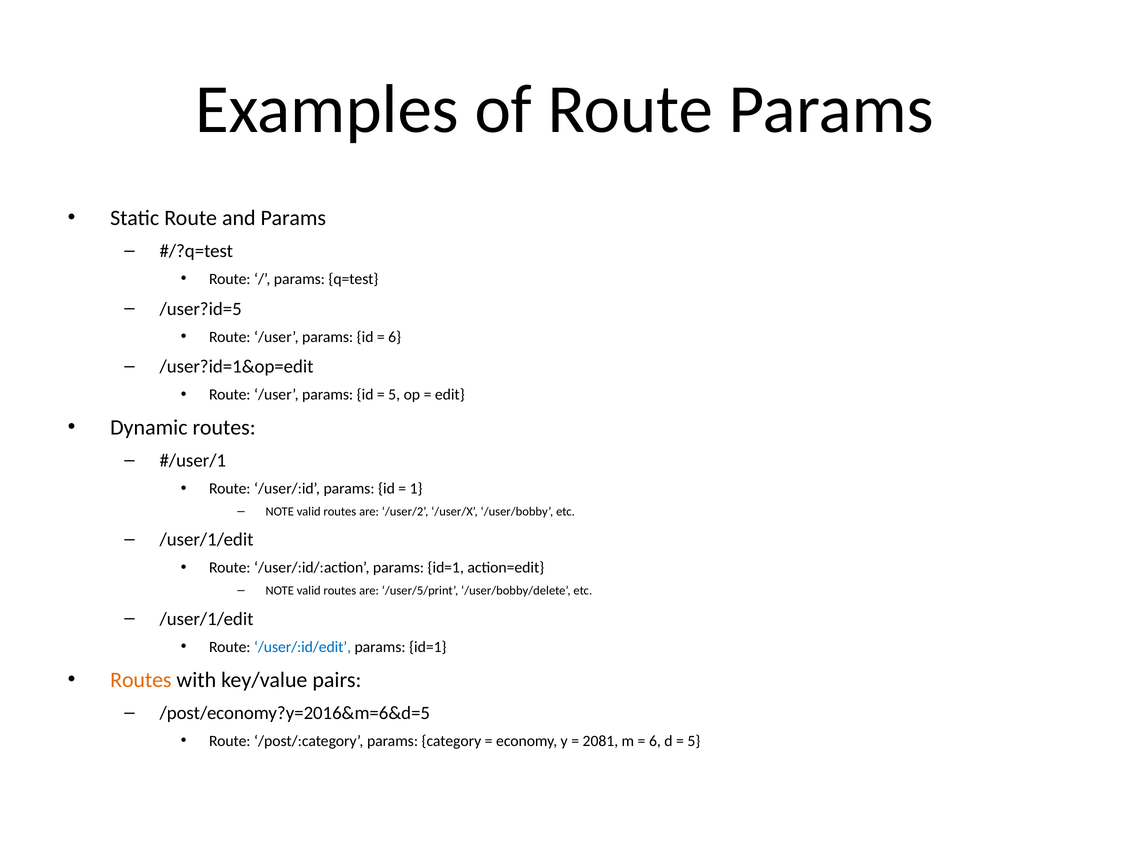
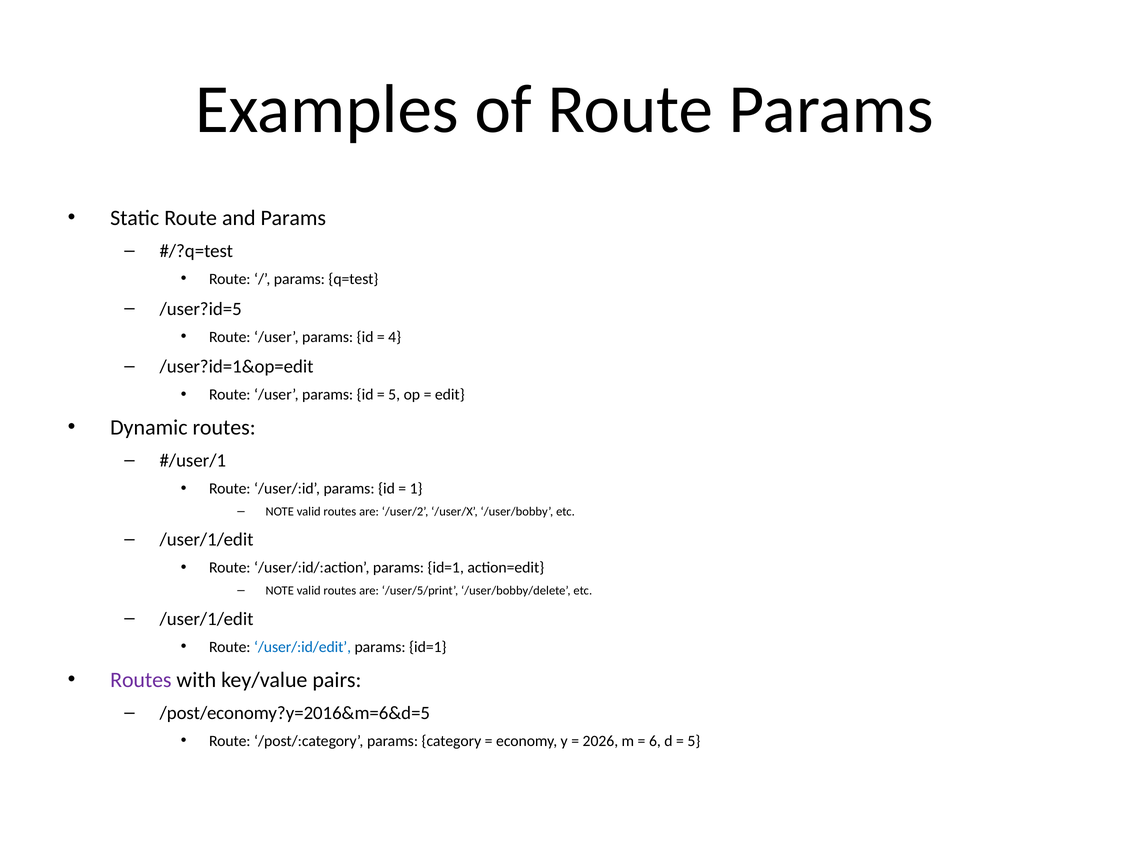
6 at (395, 337): 6 -> 4
Routes at (141, 680) colour: orange -> purple
2081: 2081 -> 2026
